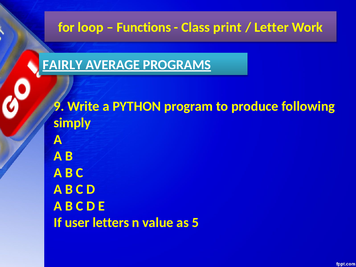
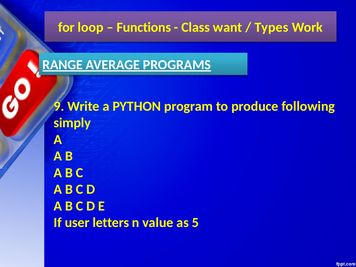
print: print -> want
Letter: Letter -> Types
FAIRLY: FAIRLY -> RANGE
